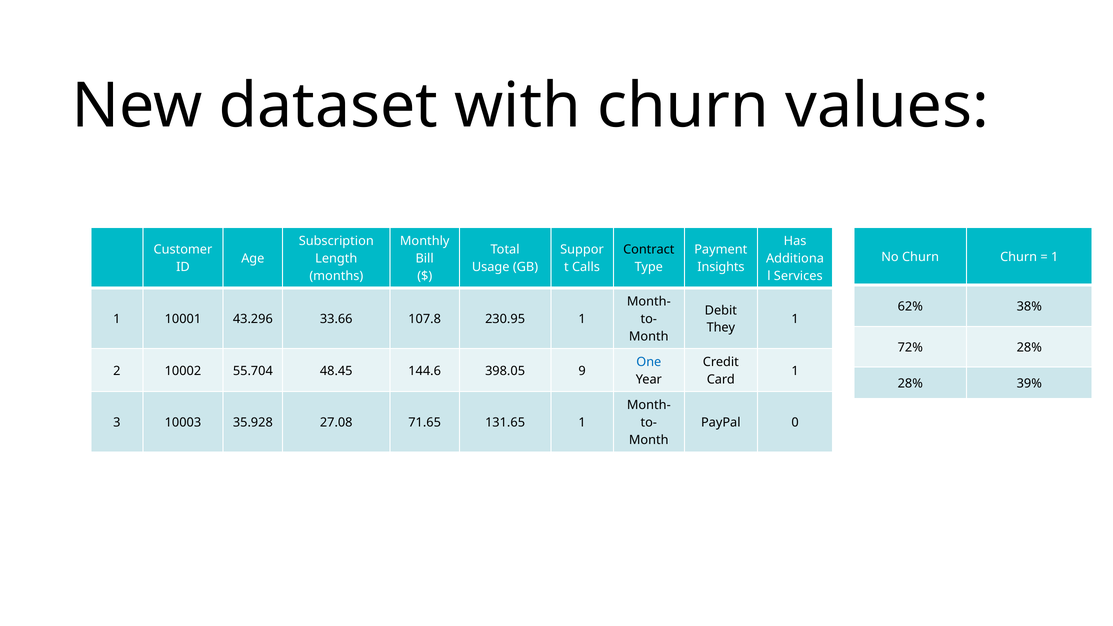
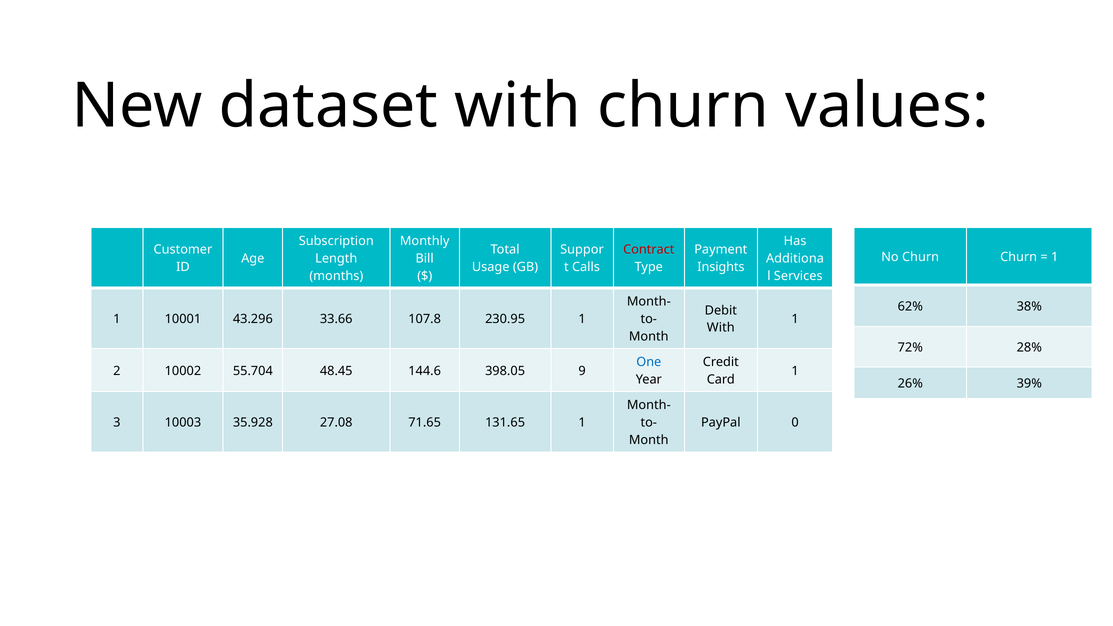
Contract colour: black -> red
They at (721, 328): They -> With
28% at (910, 384): 28% -> 26%
